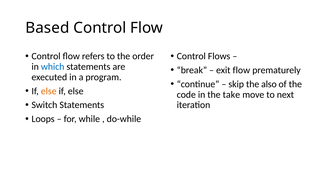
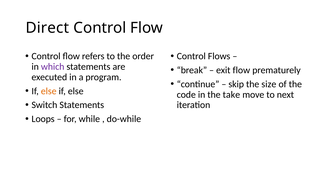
Based: Based -> Direct
which colour: blue -> purple
also: also -> size
